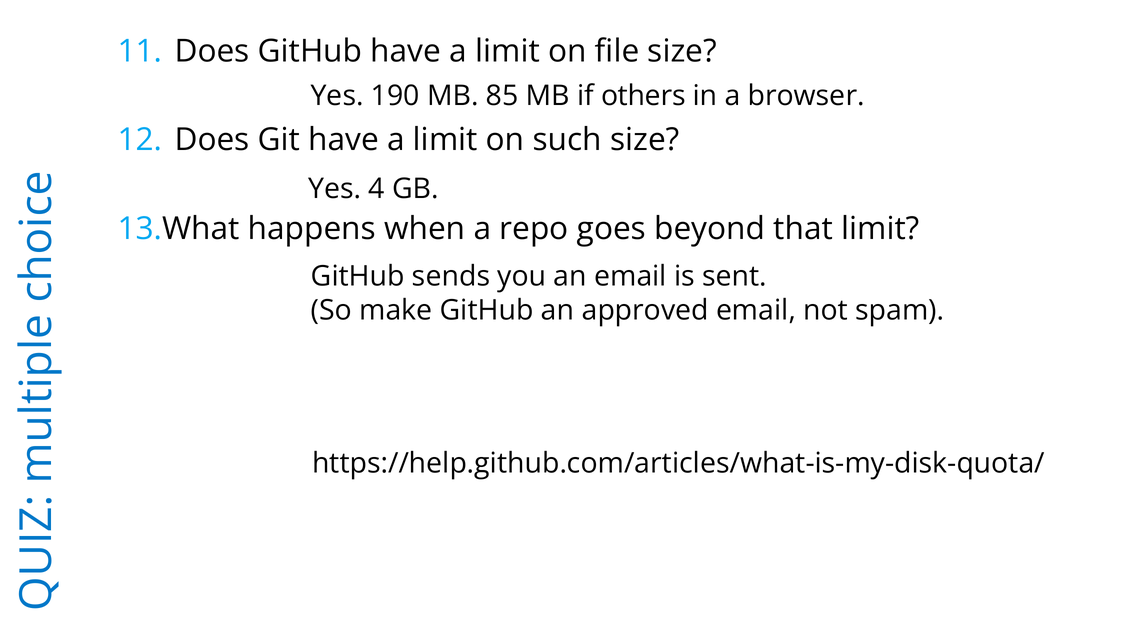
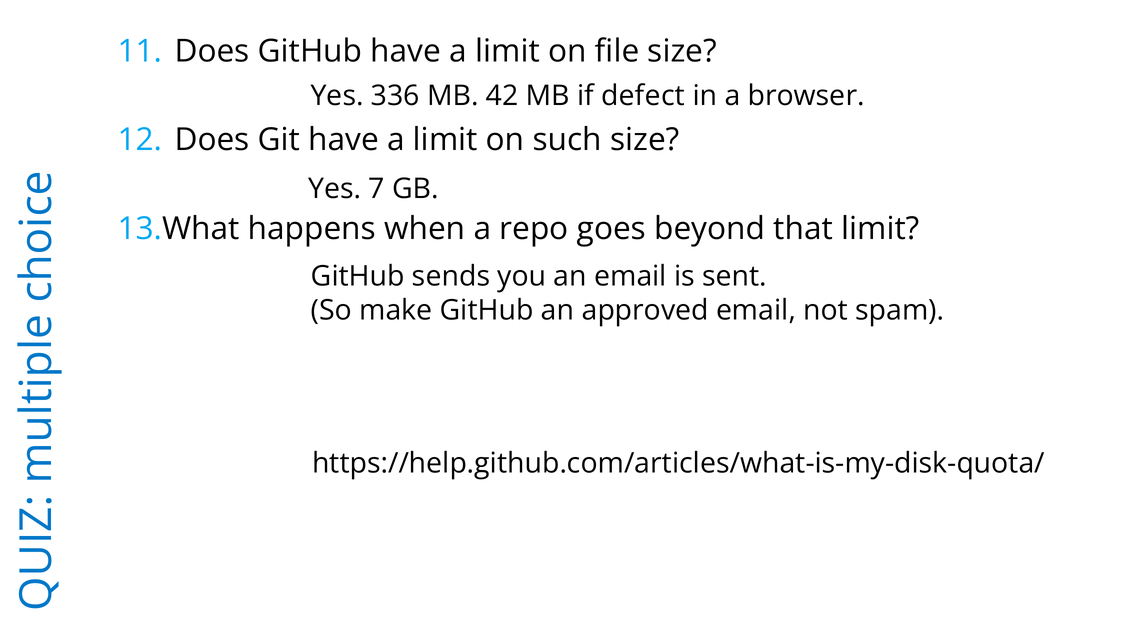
190: 190 -> 336
85: 85 -> 42
others: others -> defect
4: 4 -> 7
